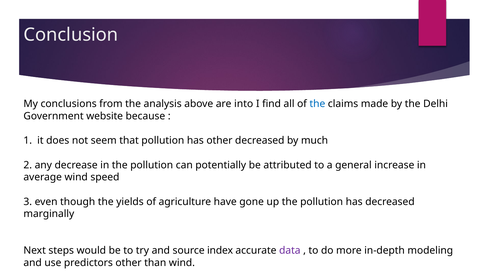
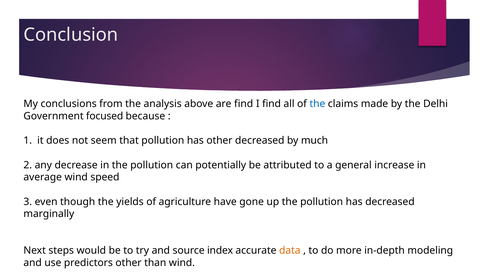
are into: into -> find
website: website -> focused
data colour: purple -> orange
